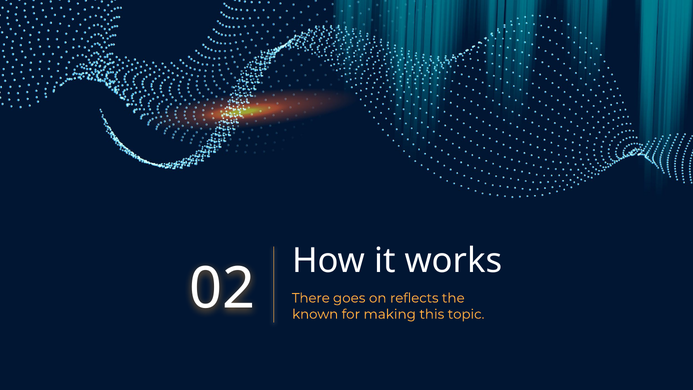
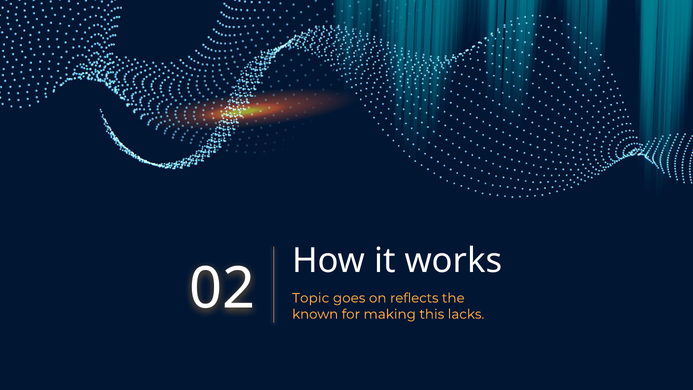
There: There -> Topic
topic: topic -> lacks
